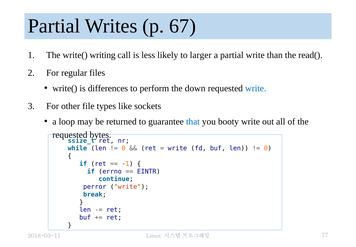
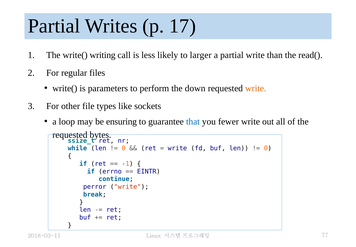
67: 67 -> 17
differences: differences -> parameters
write at (256, 88) colour: blue -> orange
returned: returned -> ensuring
booty: booty -> fewer
